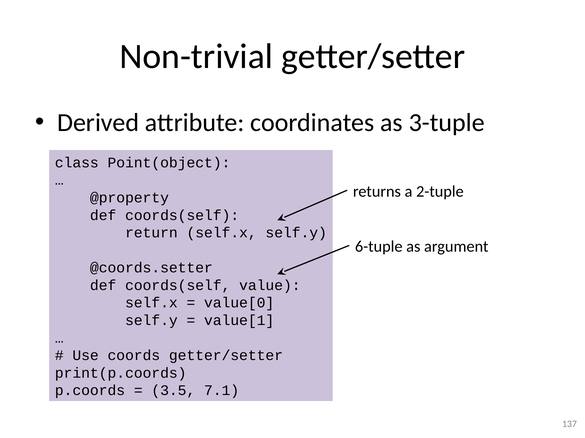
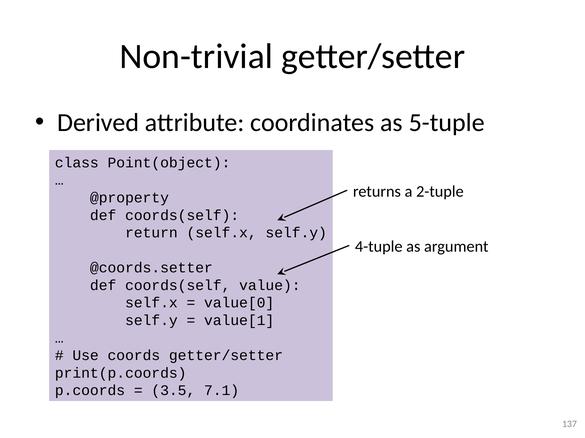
3-tuple: 3-tuple -> 5-tuple
6-tuple: 6-tuple -> 4-tuple
